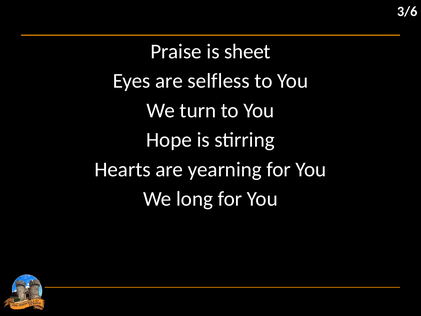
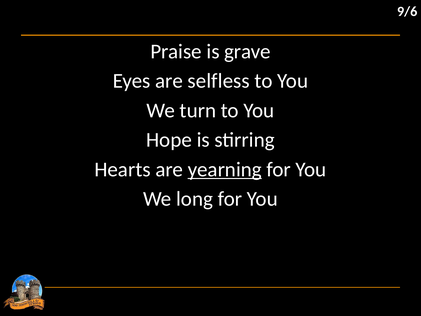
3/6: 3/6 -> 9/6
sheet: sheet -> grave
yearning underline: none -> present
